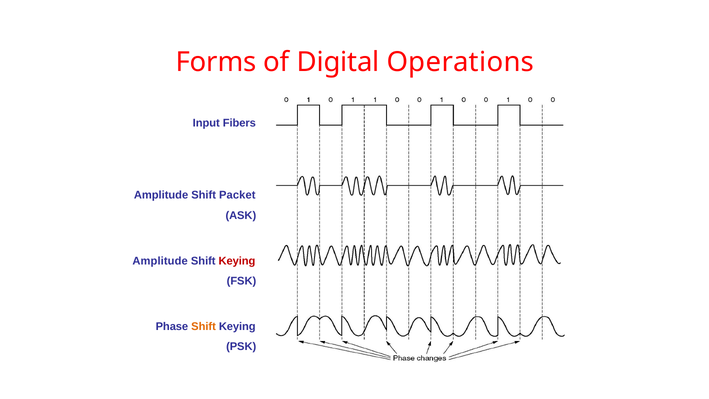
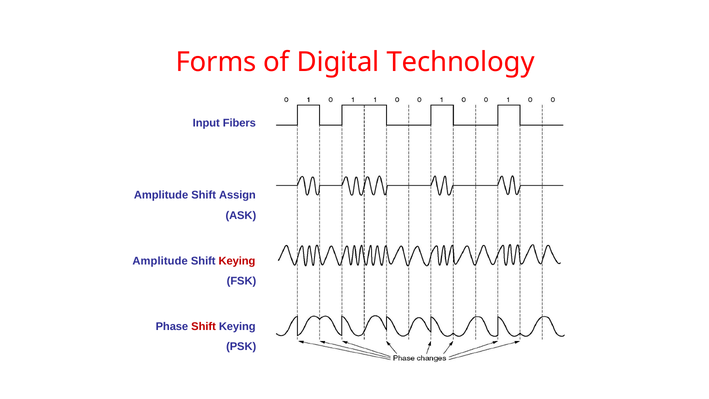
Operations: Operations -> Technology
Packet: Packet -> Assign
Shift at (204, 327) colour: orange -> red
